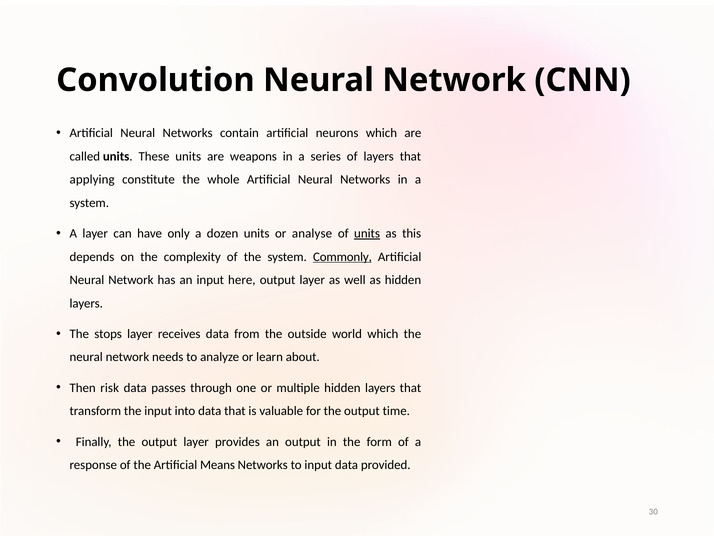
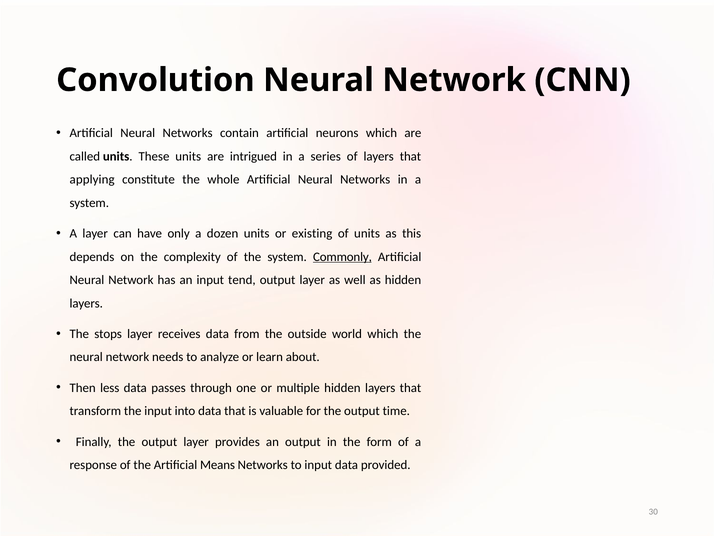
weapons: weapons -> intrigued
analyse: analyse -> existing
units at (367, 233) underline: present -> none
here: here -> tend
risk: risk -> less
